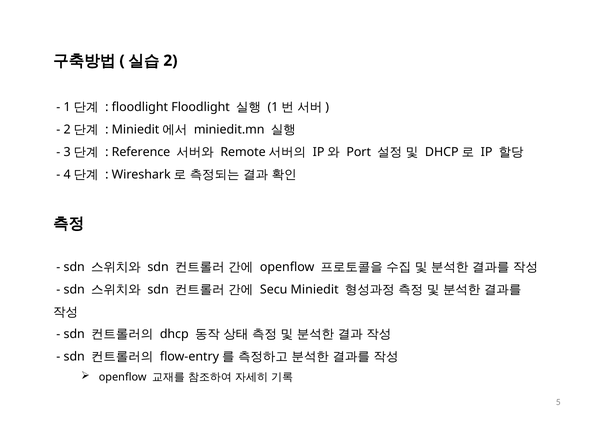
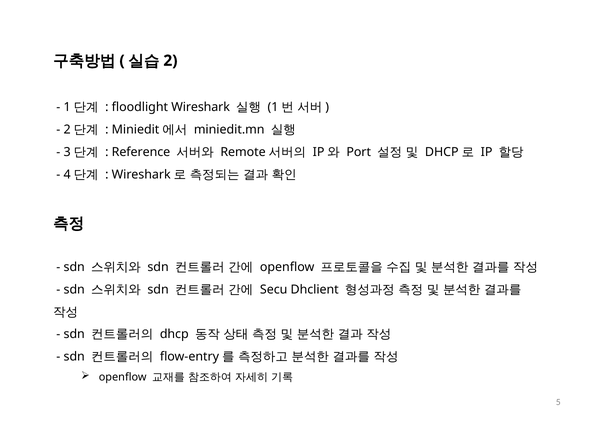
floodlight Floodlight: Floodlight -> Wireshark
Miniedit: Miniedit -> Dhclient
